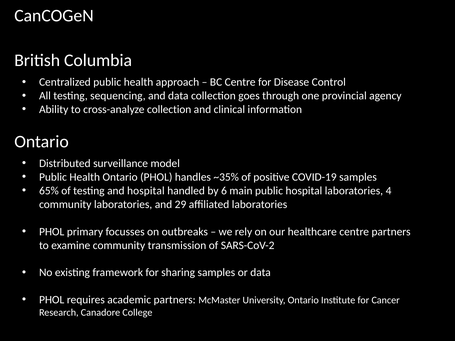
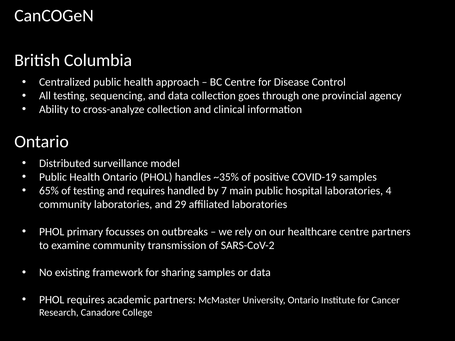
and hospital: hospital -> requires
6: 6 -> 7
